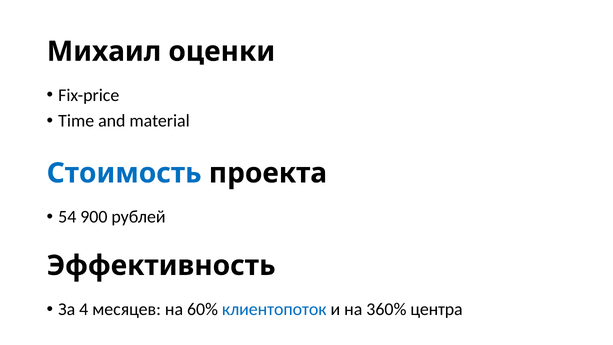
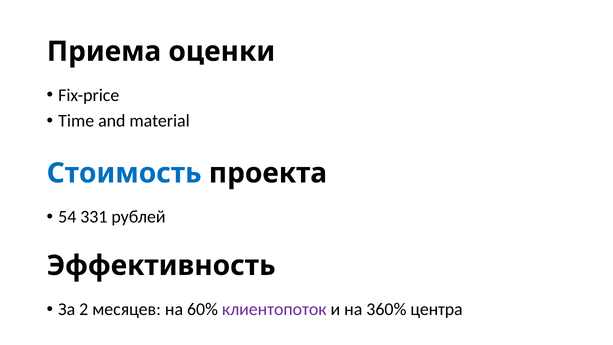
Михаил: Михаил -> Приема
900: 900 -> 331
4: 4 -> 2
клиентопоток colour: blue -> purple
